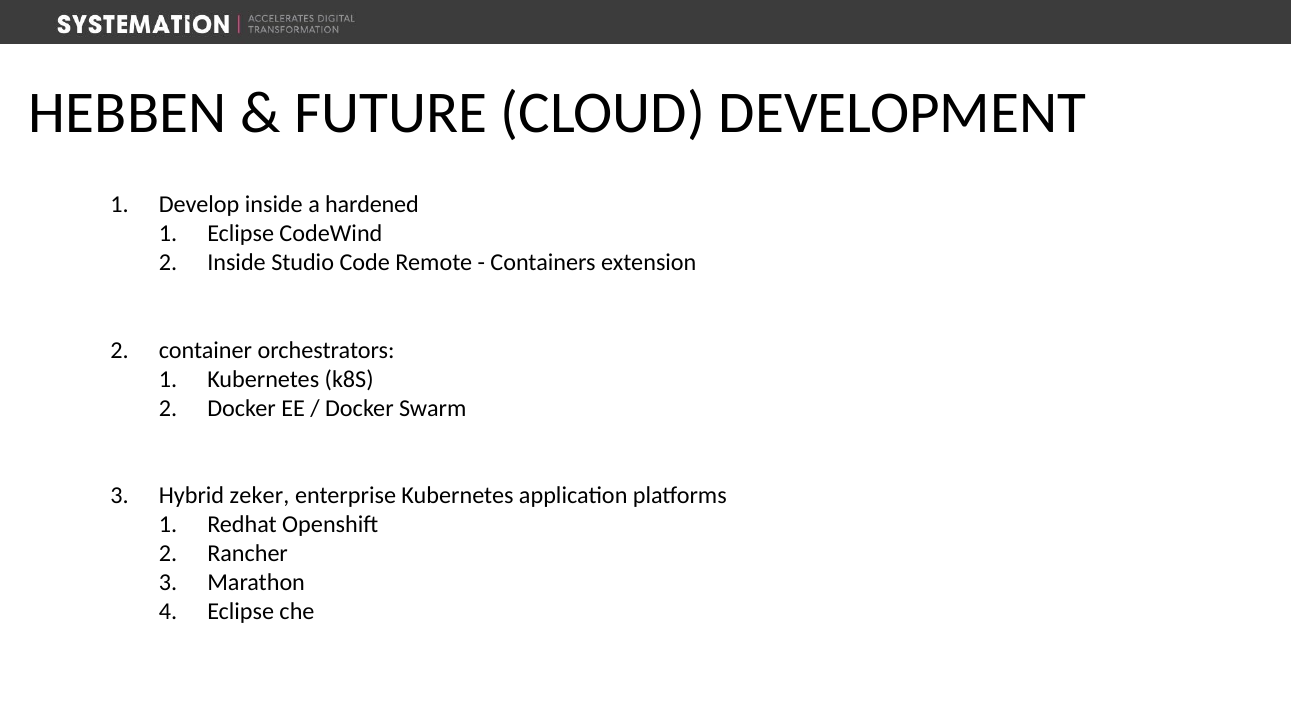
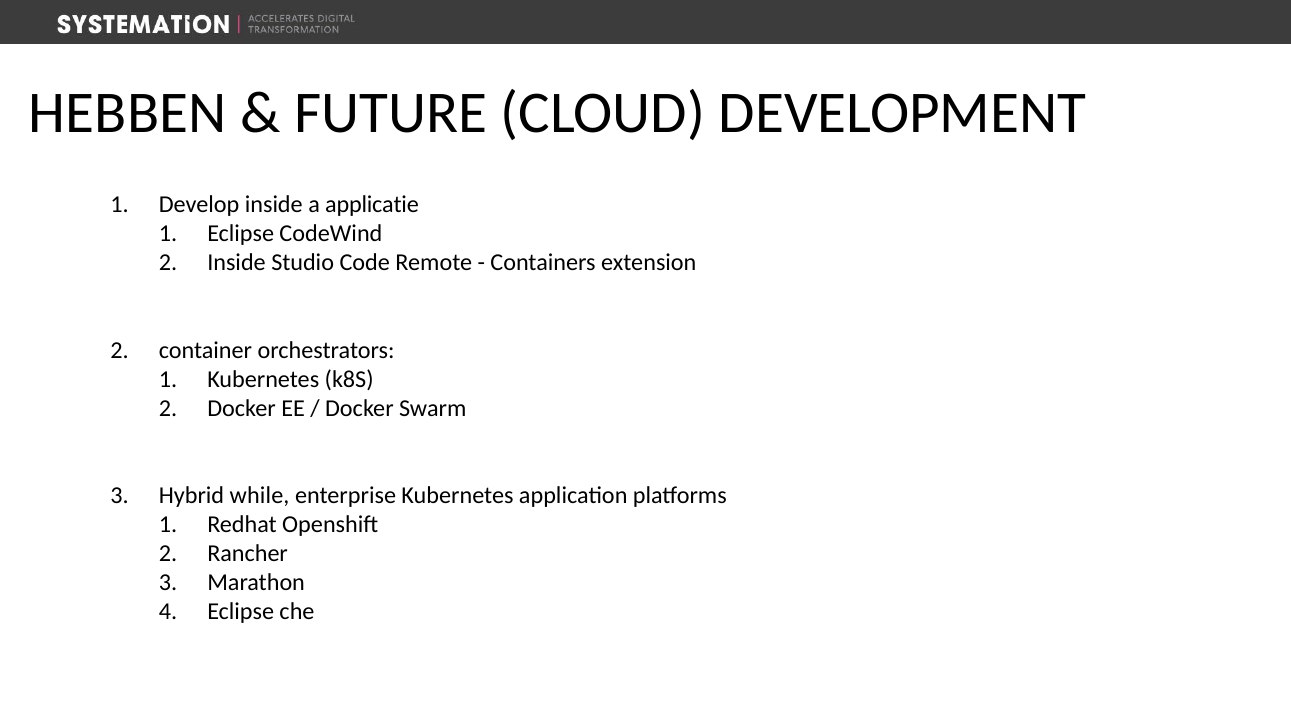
hardened: hardened -> applicatie
zeker: zeker -> while
